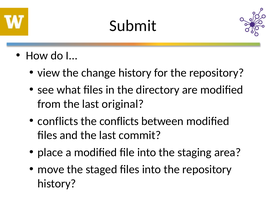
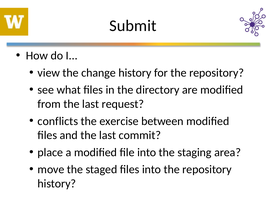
original: original -> request
the conflicts: conflicts -> exercise
